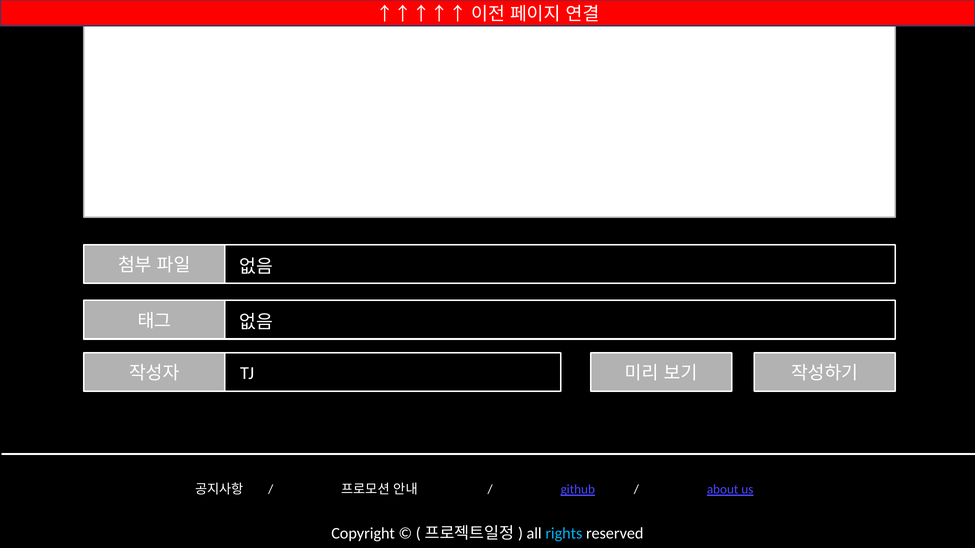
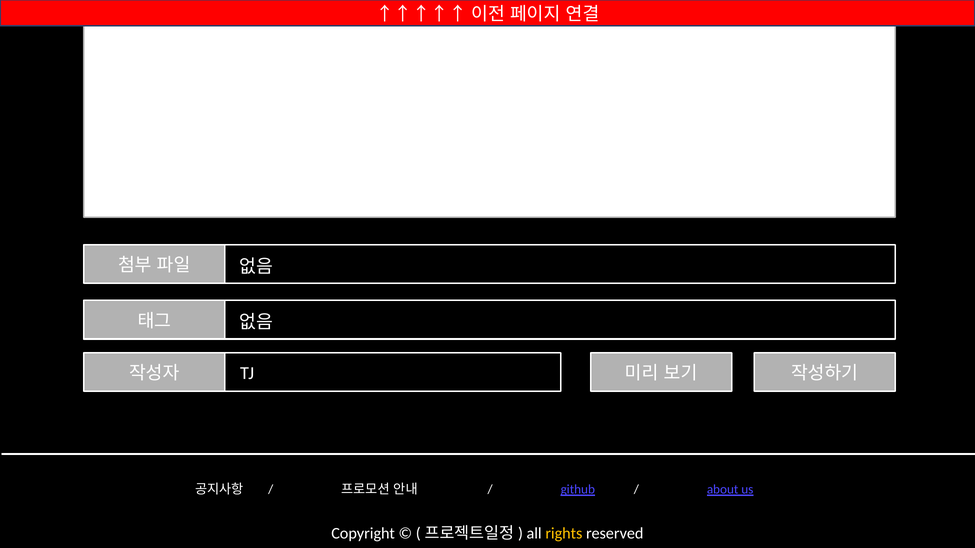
rights colour: light blue -> yellow
